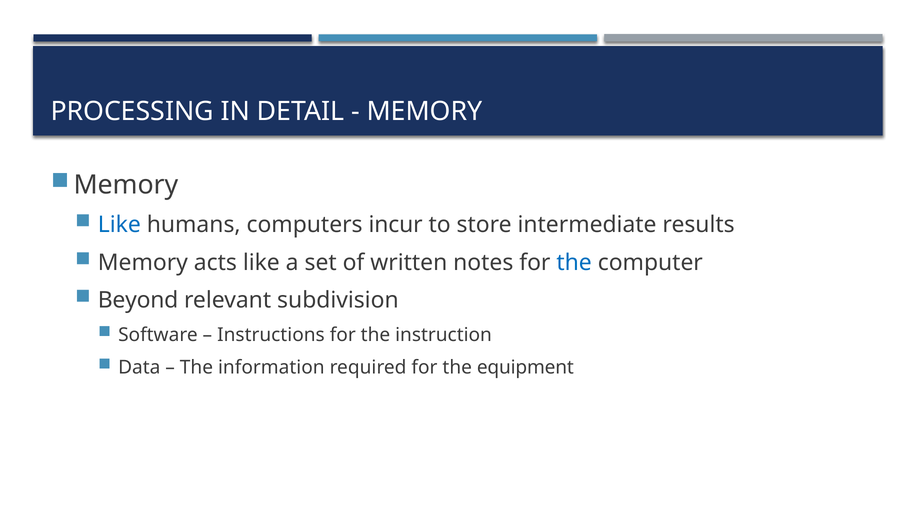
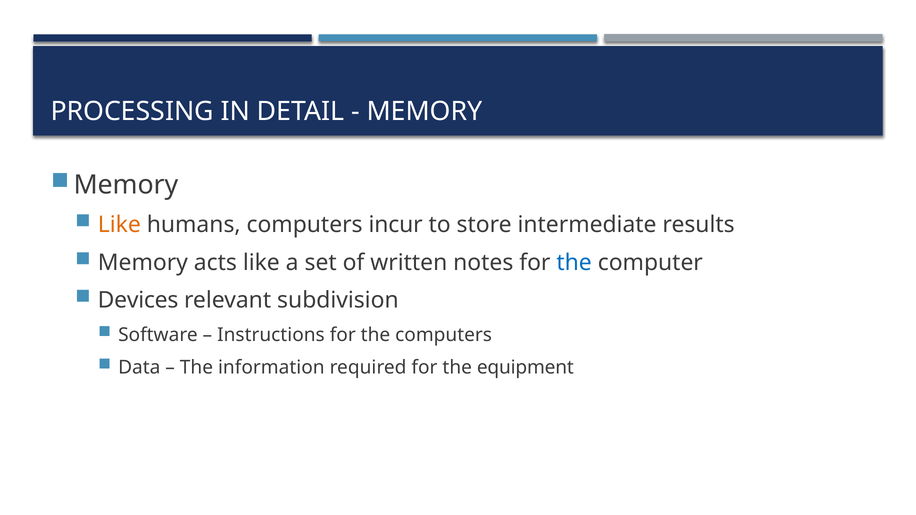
Like at (119, 225) colour: blue -> orange
Beyond: Beyond -> Devices
the instruction: instruction -> computers
